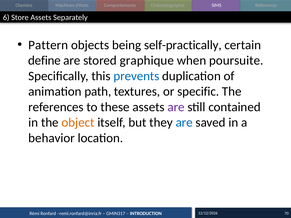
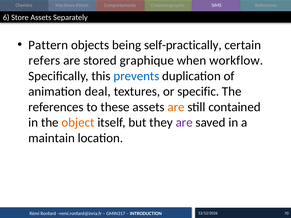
define: define -> refers
poursuite: poursuite -> workflow
path: path -> deal
are at (176, 107) colour: purple -> orange
are at (184, 123) colour: blue -> purple
behavior: behavior -> maintain
